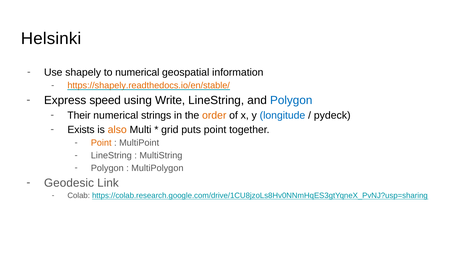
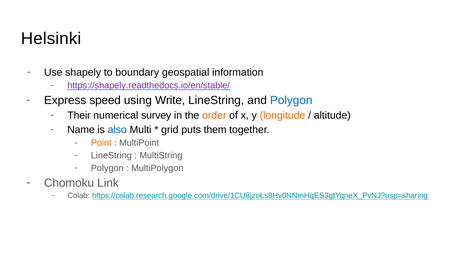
to numerical: numerical -> boundary
https://shapely.readthedocs.io/en/stable/ colour: orange -> purple
strings: strings -> survey
longitude colour: blue -> orange
pydeck: pydeck -> altitude
Exists: Exists -> Name
also colour: orange -> blue
puts point: point -> them
Geodesic: Geodesic -> Chomoku
